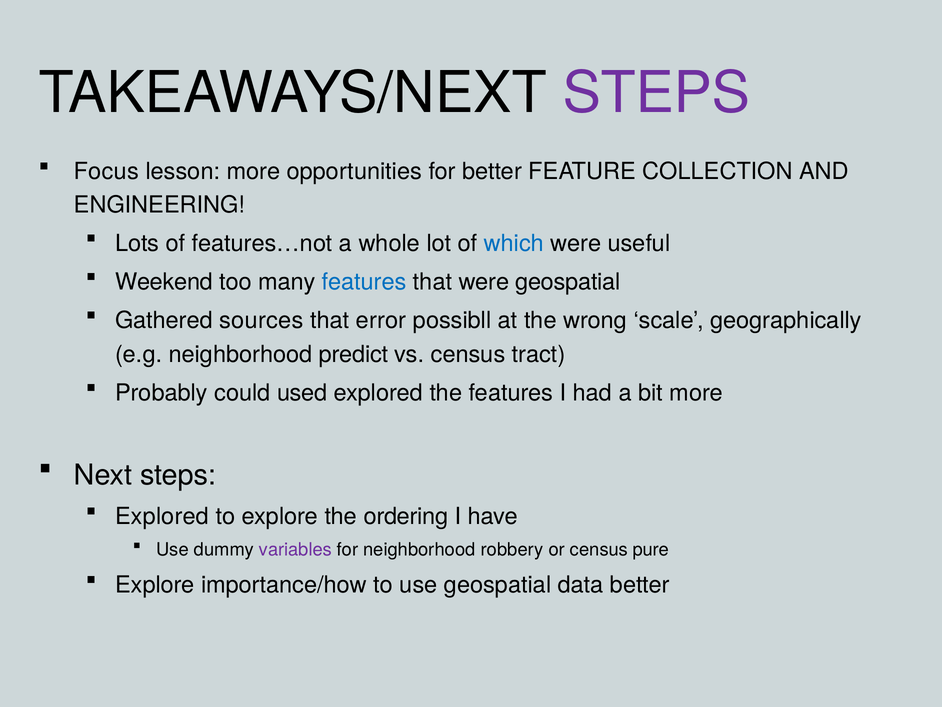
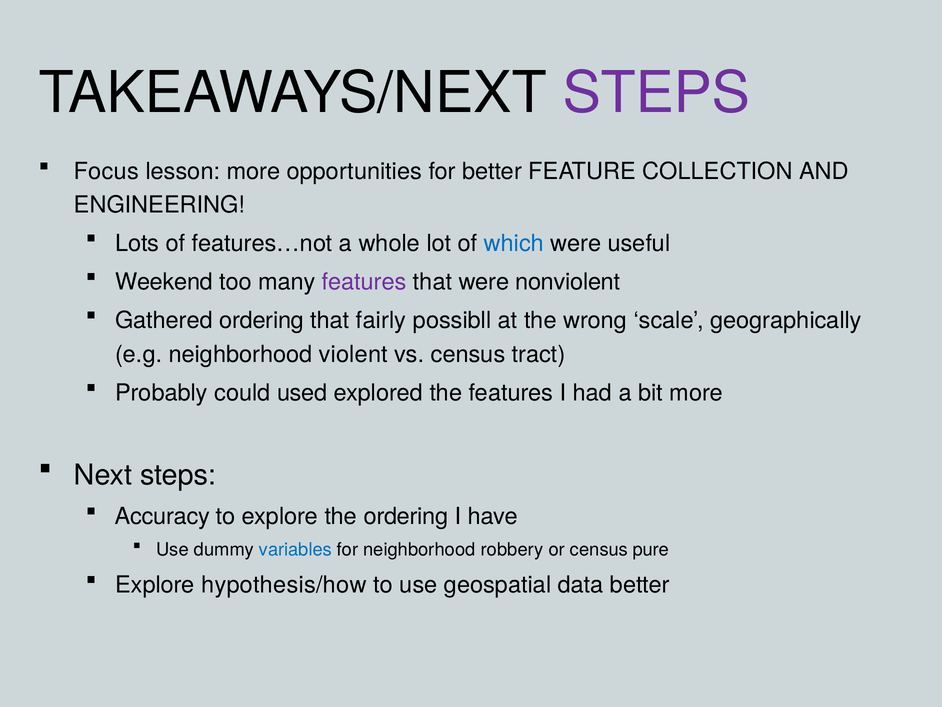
features at (364, 282) colour: blue -> purple
were geospatial: geospatial -> nonviolent
Gathered sources: sources -> ordering
error: error -> fairly
predict: predict -> violent
Explored at (162, 516): Explored -> Accuracy
variables colour: purple -> blue
importance/how: importance/how -> hypothesis/how
